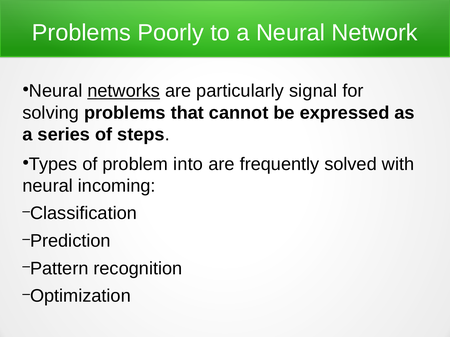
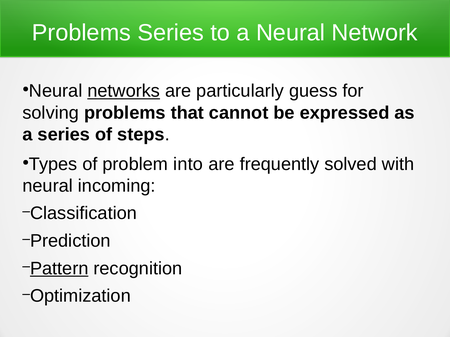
Problems Poorly: Poorly -> Series
signal: signal -> guess
Pattern underline: none -> present
